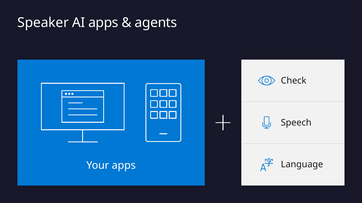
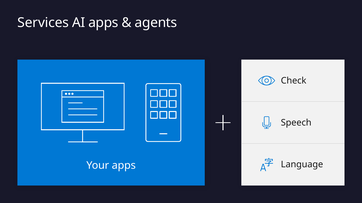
Speaker: Speaker -> Services
